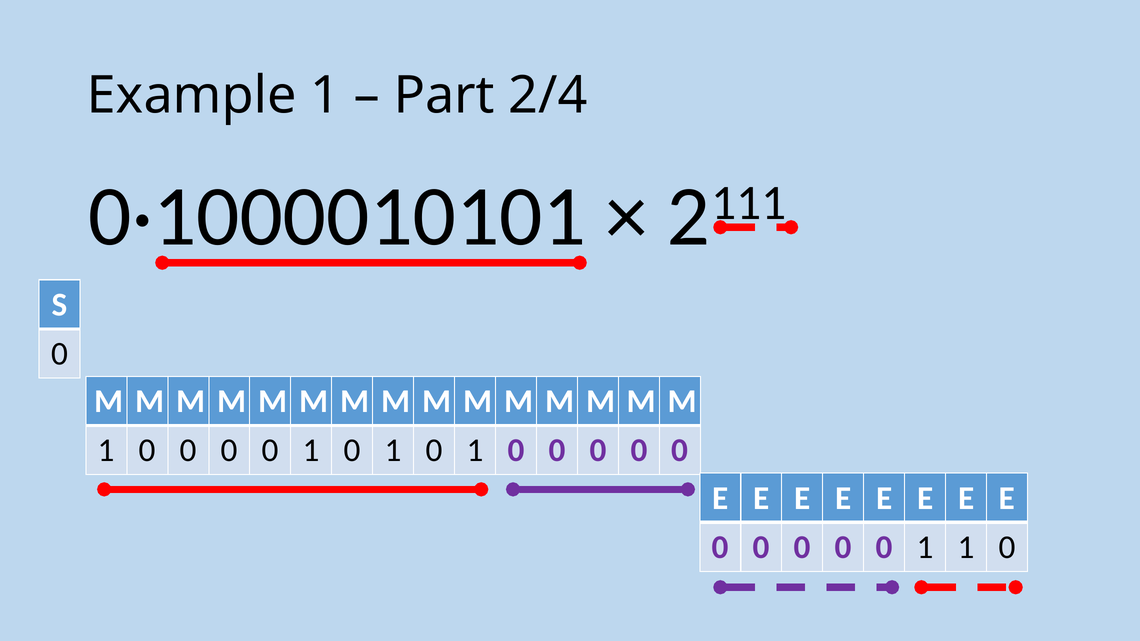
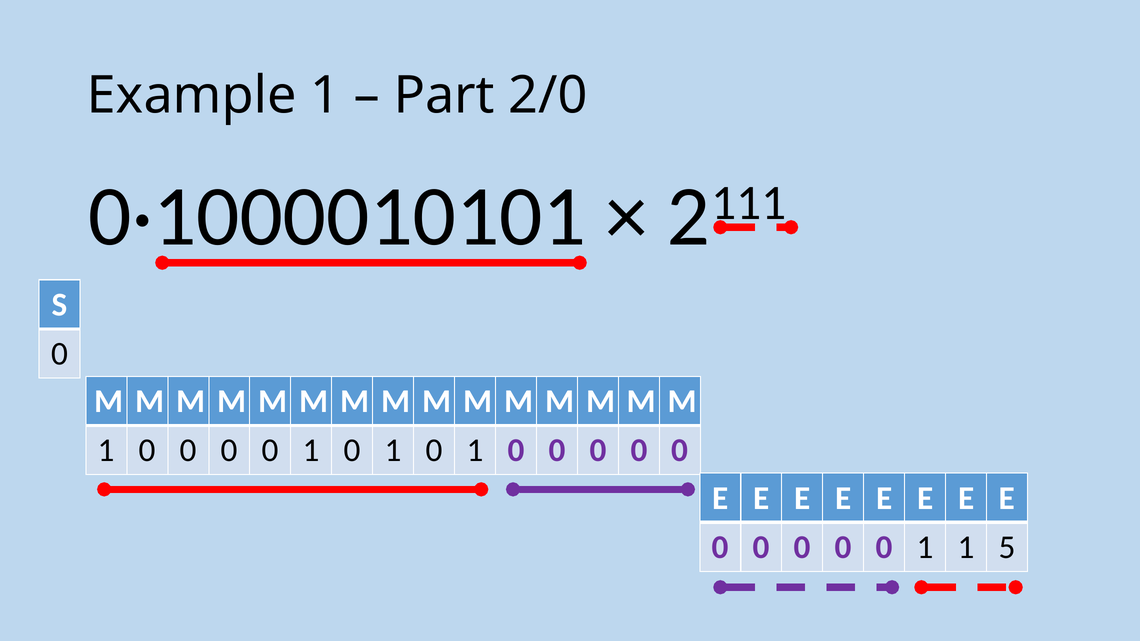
2/4: 2/4 -> 2/0
1 1 0: 0 -> 5
